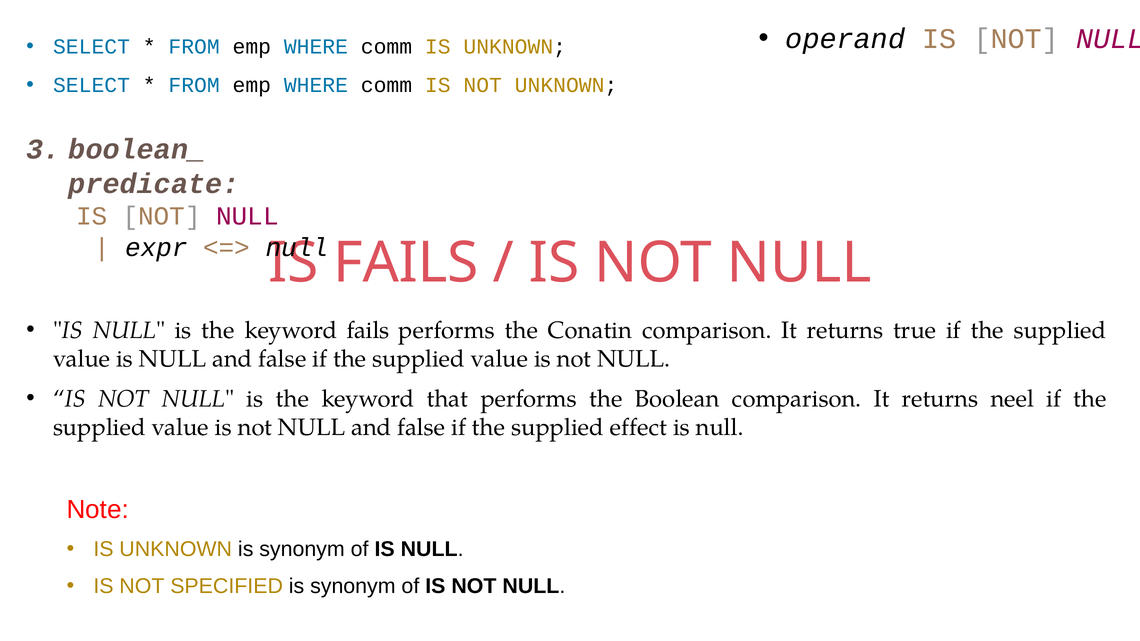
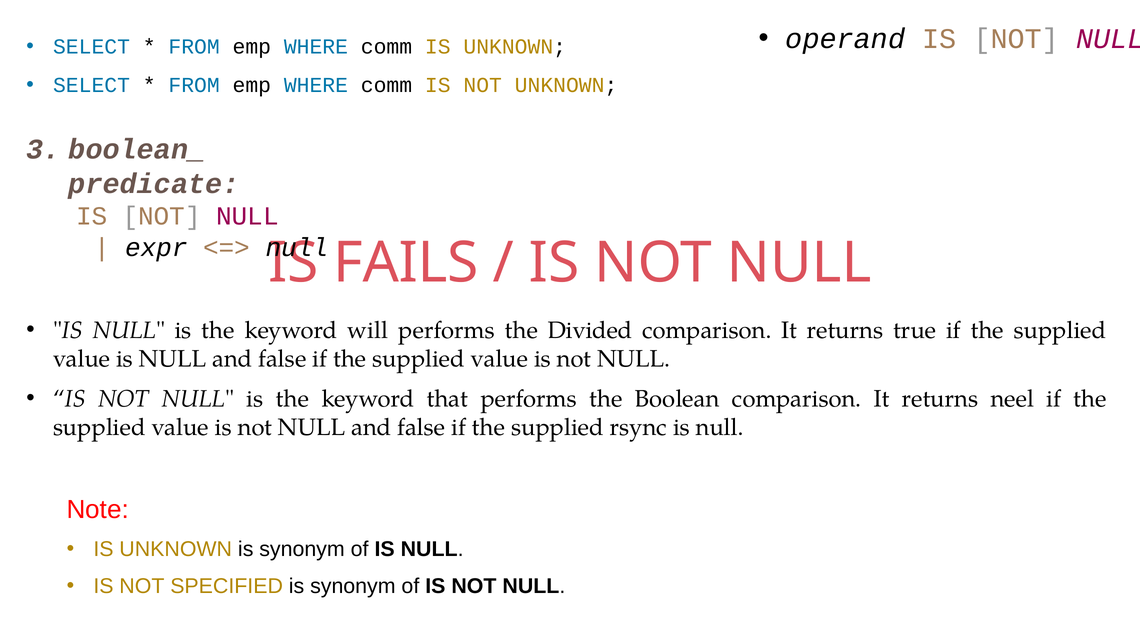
keyword fails: fails -> will
Conatin: Conatin -> Divided
effect: effect -> rsync
